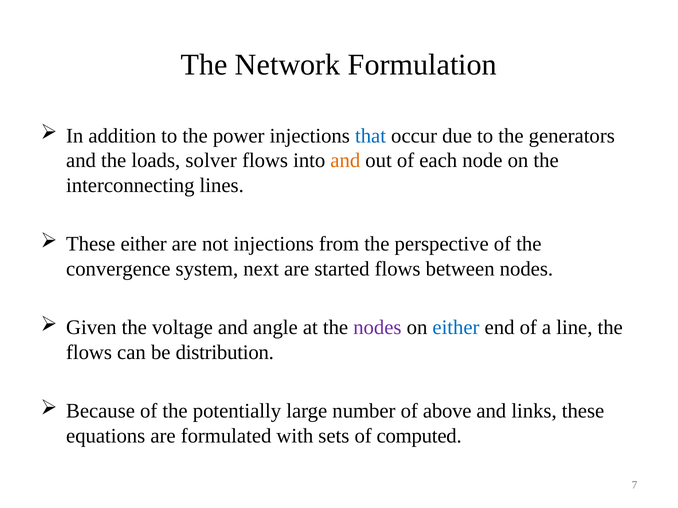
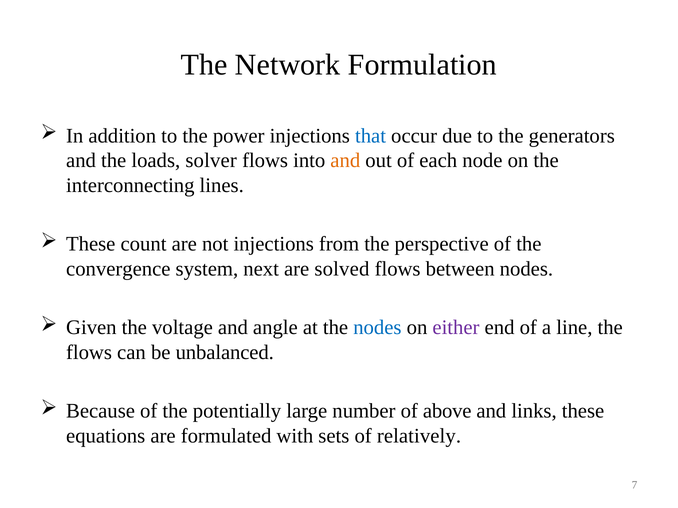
These either: either -> count
started: started -> solved
nodes at (377, 328) colour: purple -> blue
either at (456, 328) colour: blue -> purple
distribution: distribution -> unbalanced
computed: computed -> relatively
